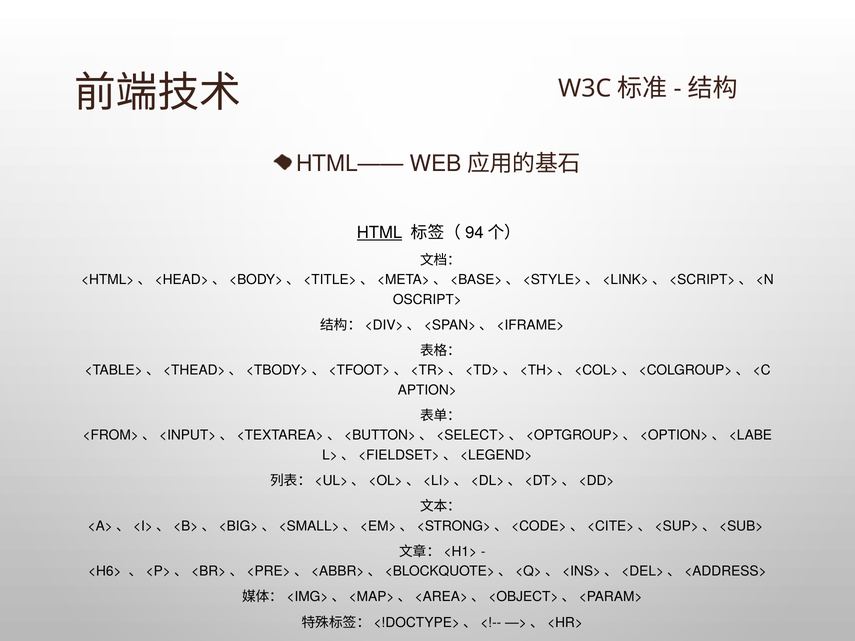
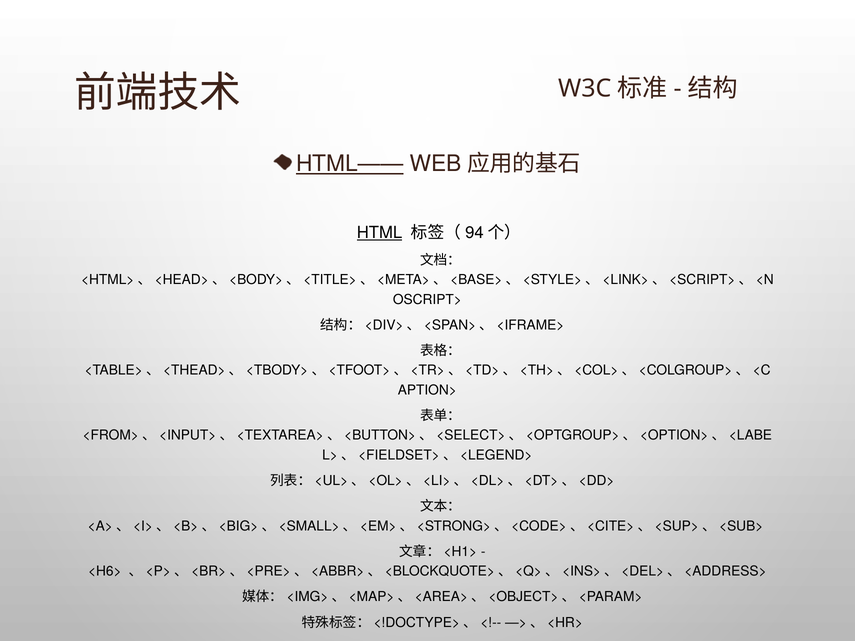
HTML—— underline: none -> present
